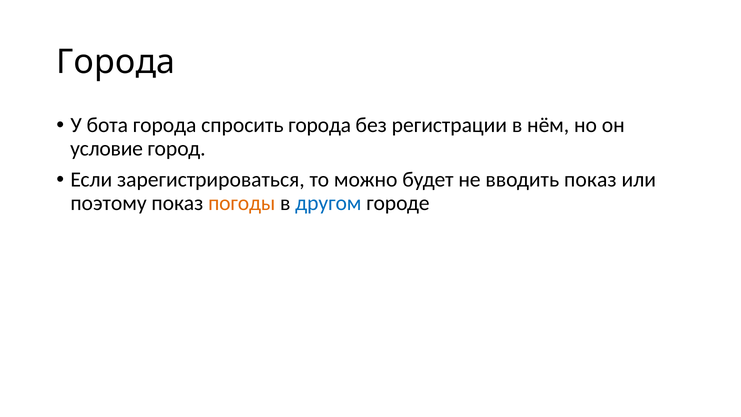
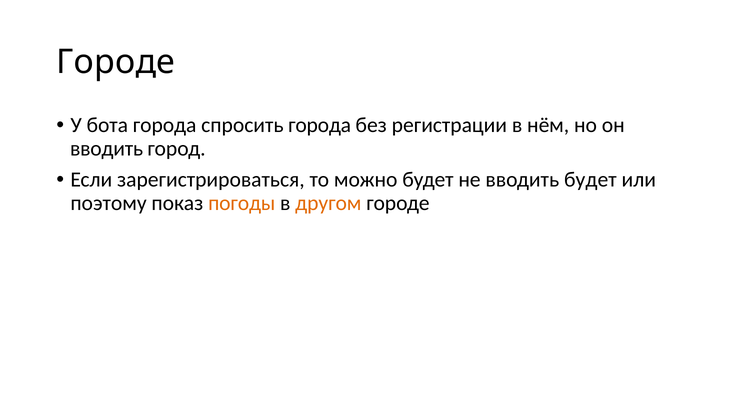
Города at (116, 62): Города -> Городе
условие at (107, 149): условие -> вводить
вводить показ: показ -> будет
другом colour: blue -> orange
